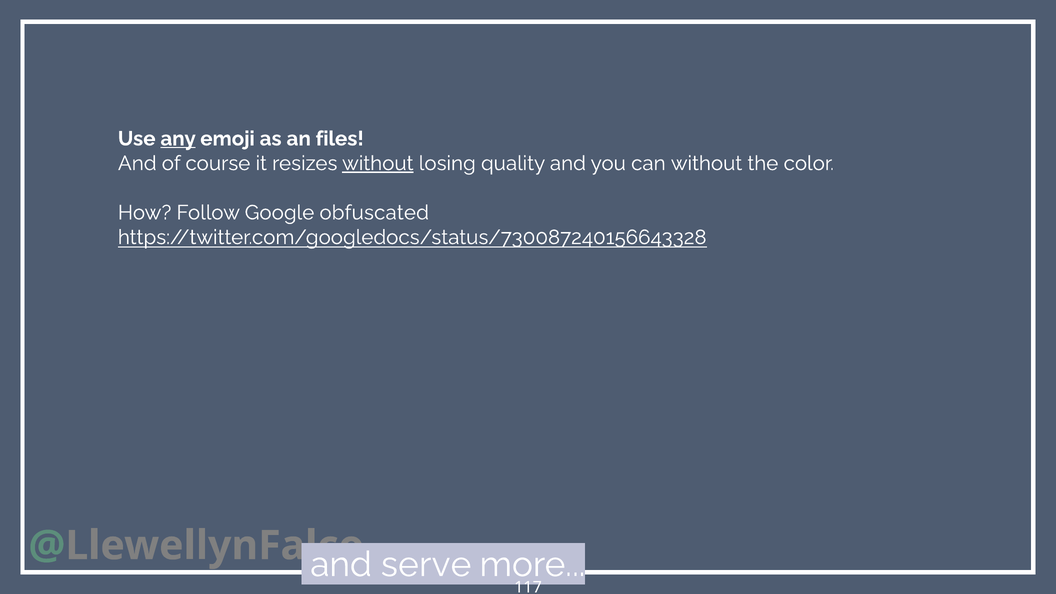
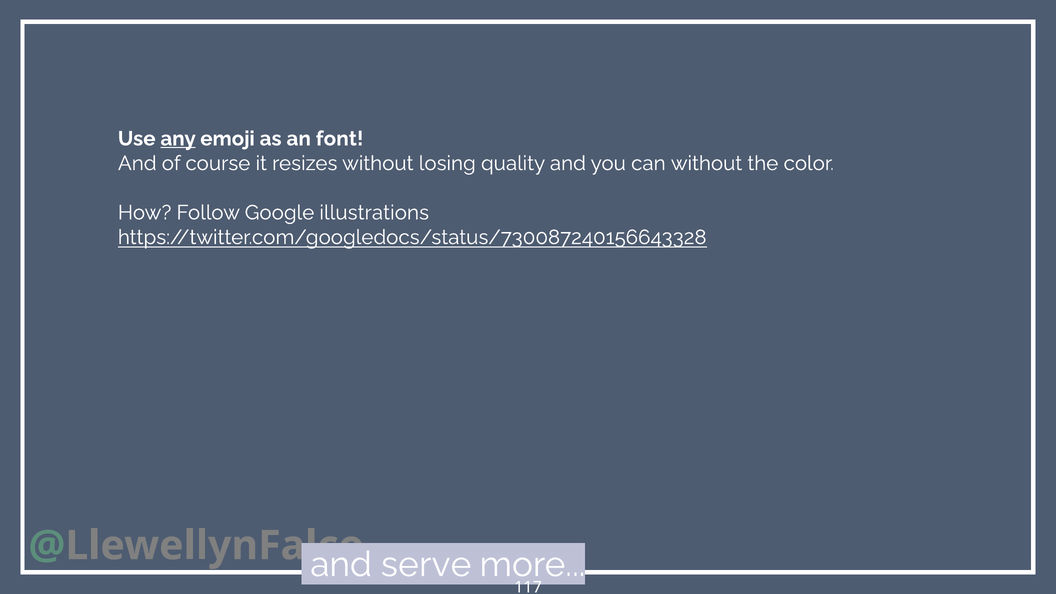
files: files -> font
without at (378, 163) underline: present -> none
obfuscated: obfuscated -> illustrations
